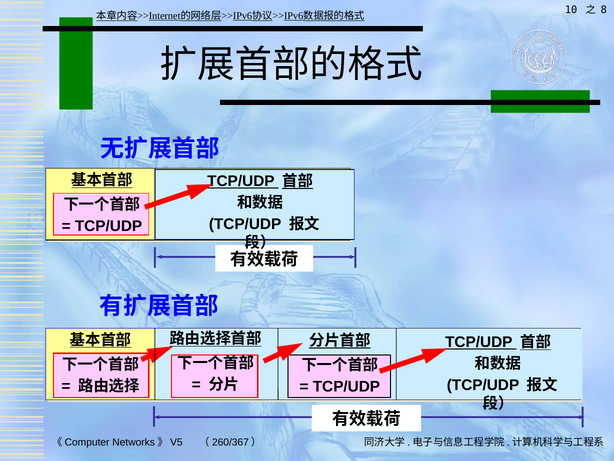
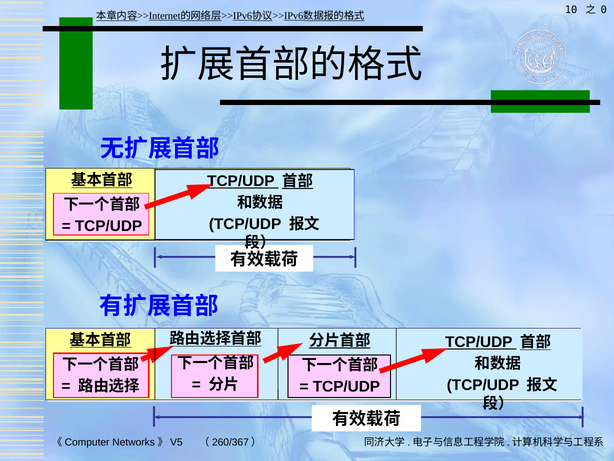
8: 8 -> 0
